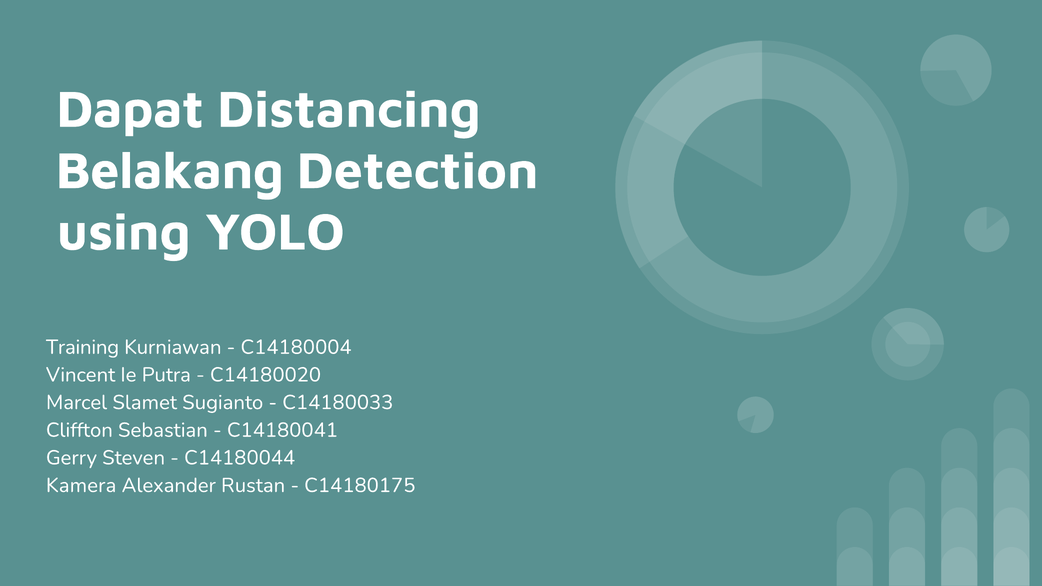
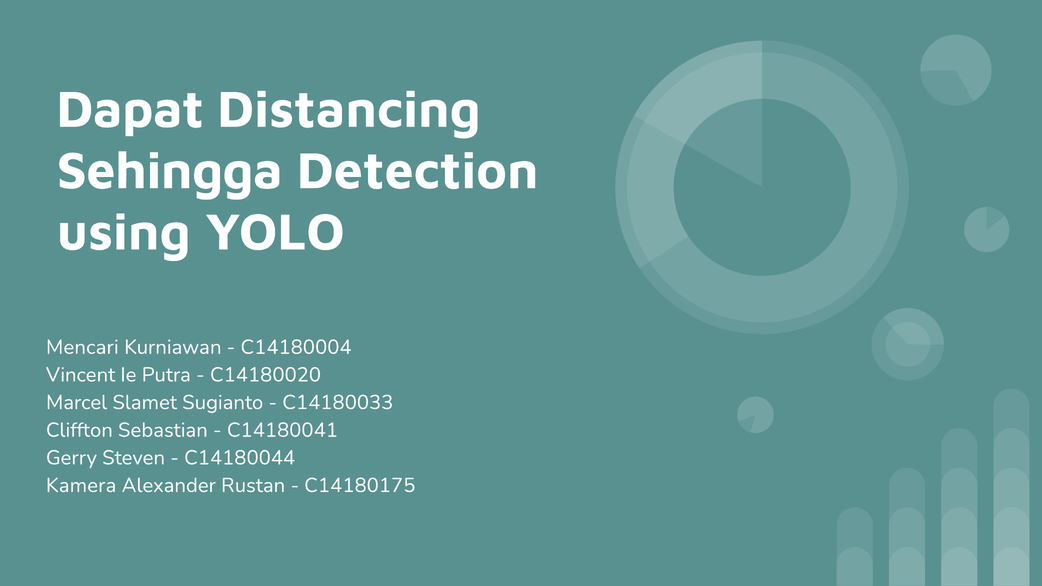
Belakang: Belakang -> Sehingga
Training: Training -> Mencari
